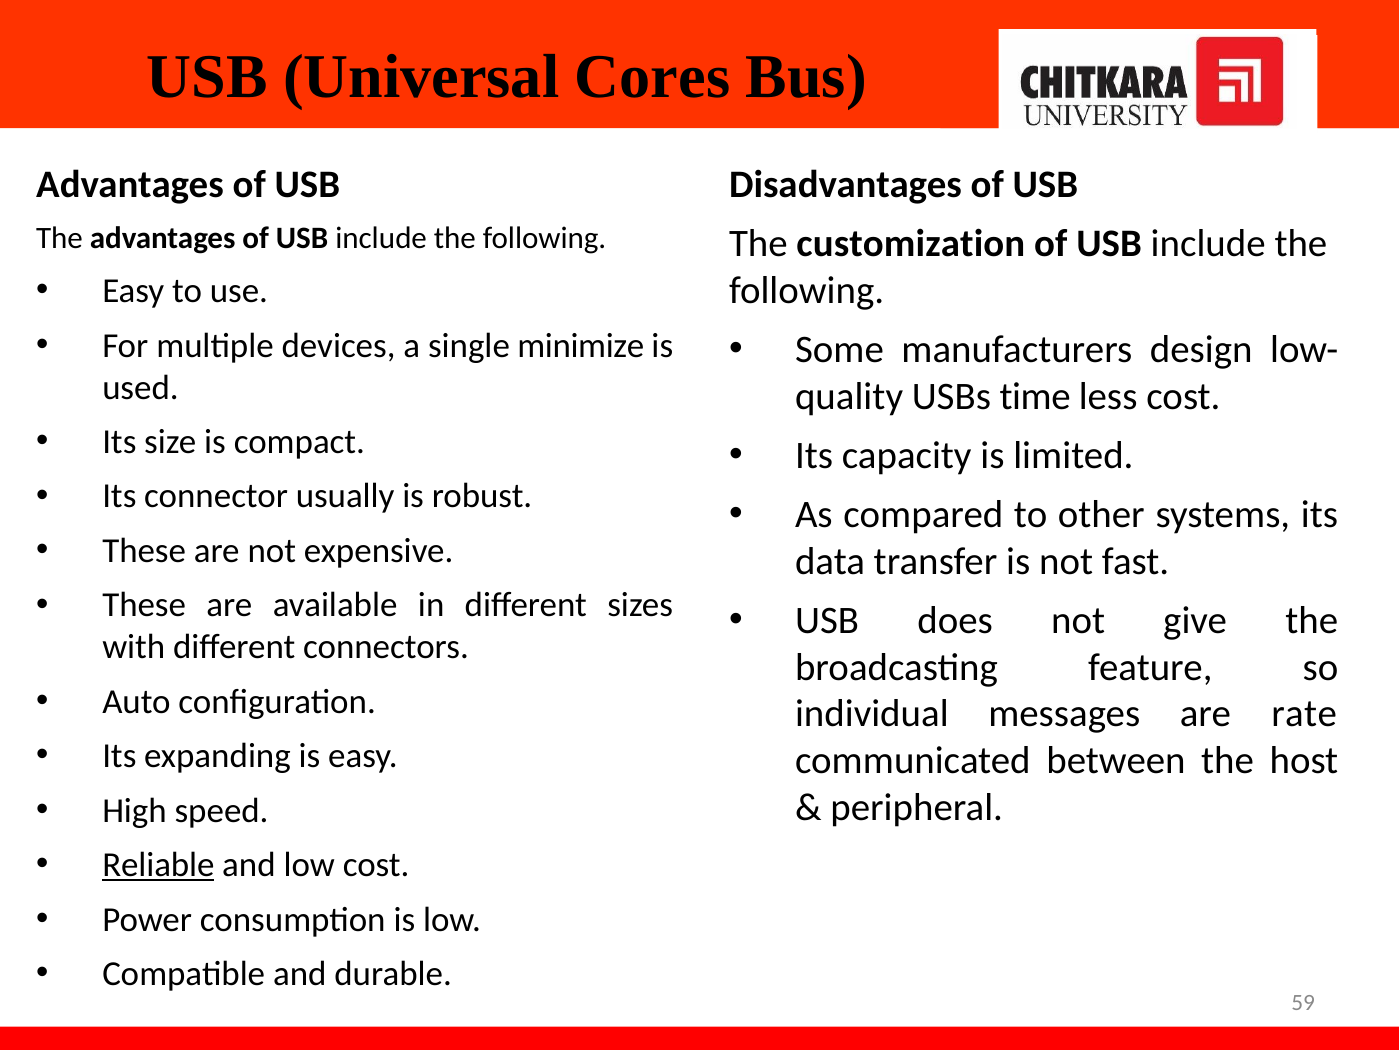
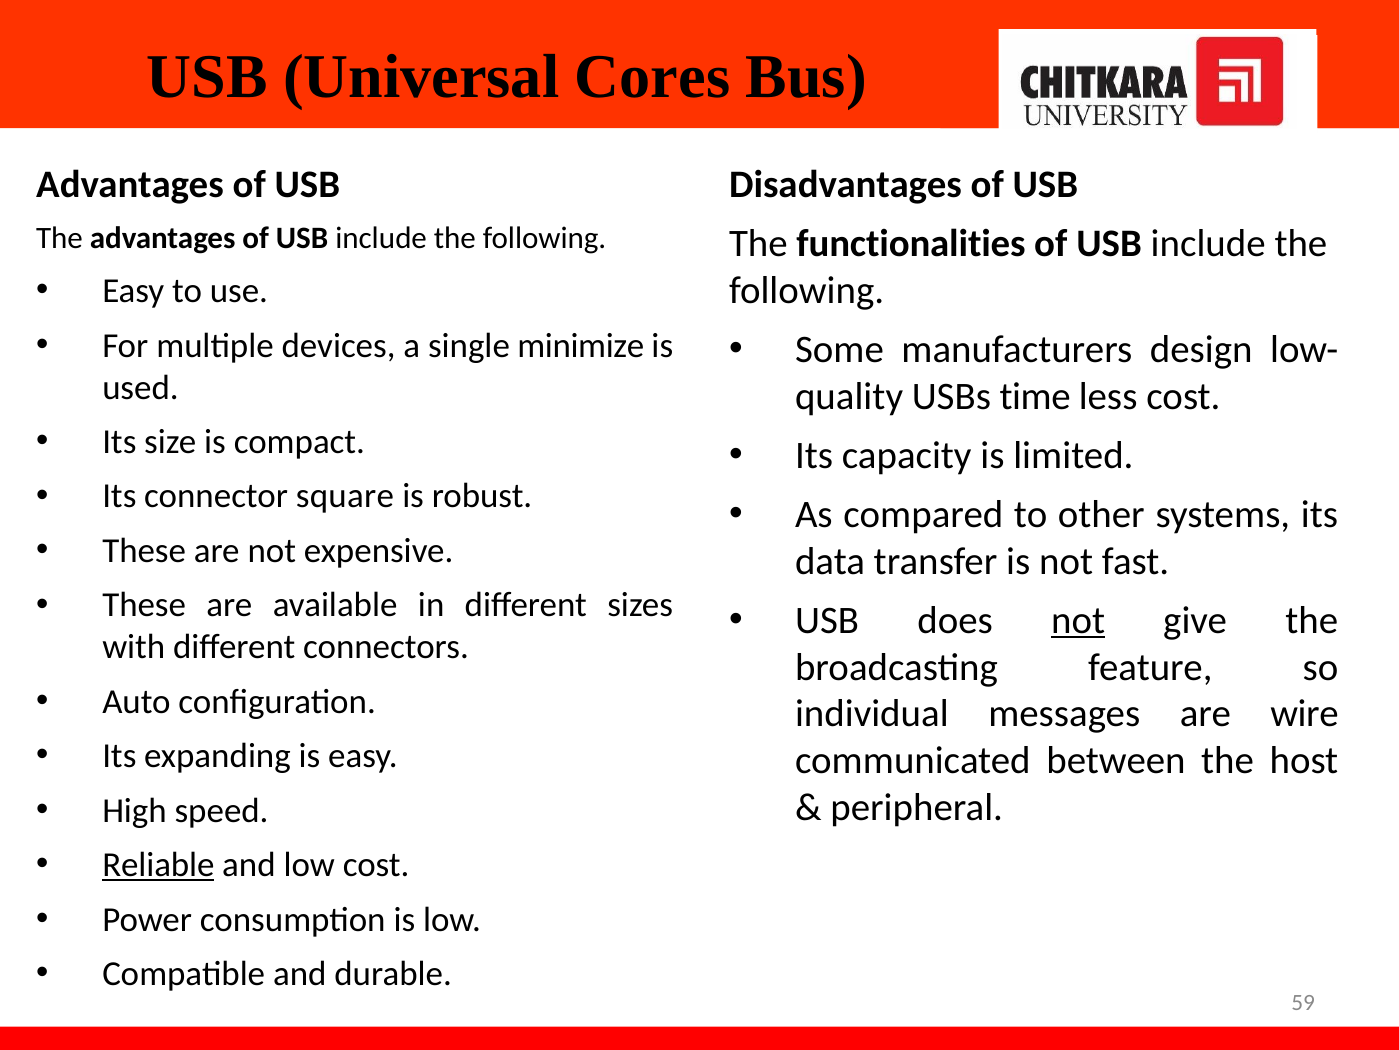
customization: customization -> functionalities
usually: usually -> square
not at (1078, 620) underline: none -> present
rate: rate -> wire
